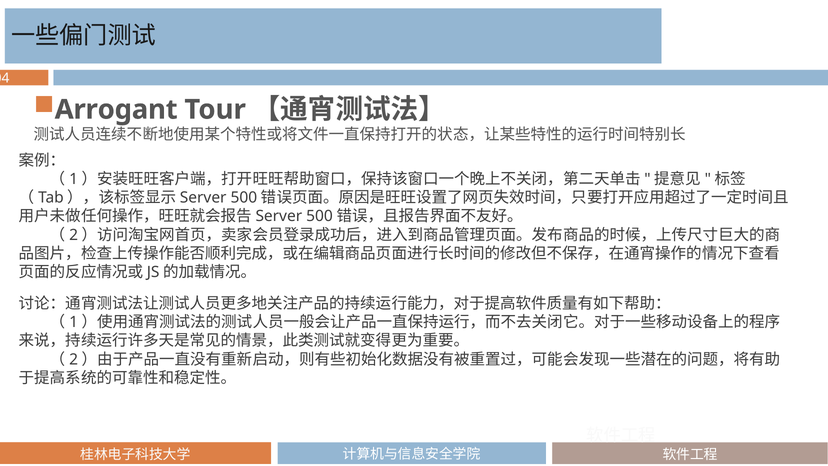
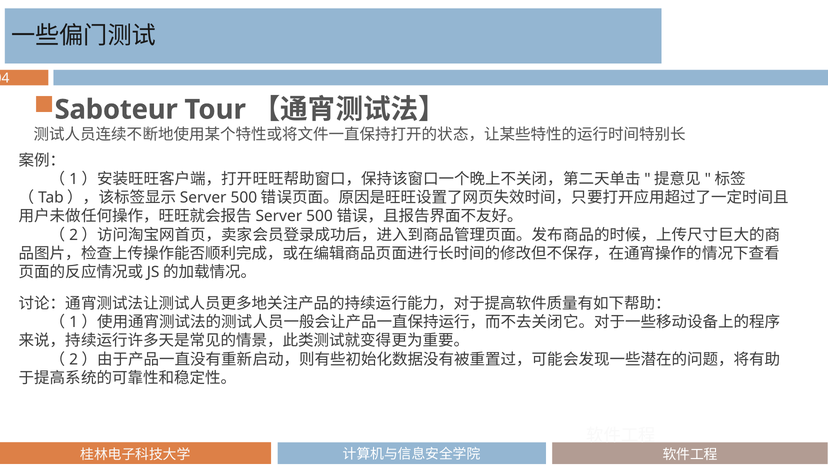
Arrogant: Arrogant -> Saboteur
